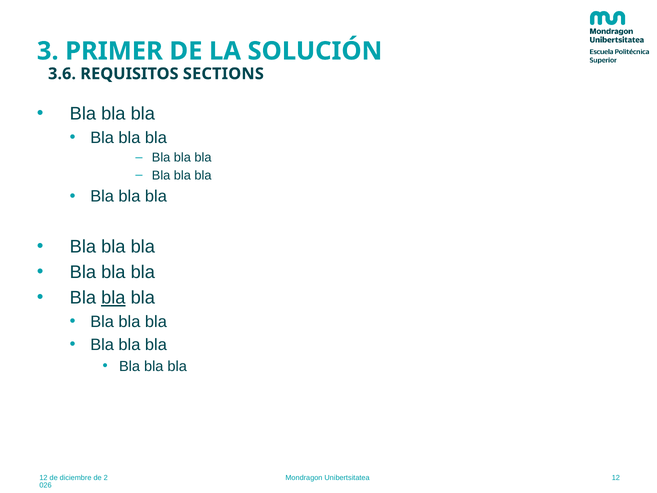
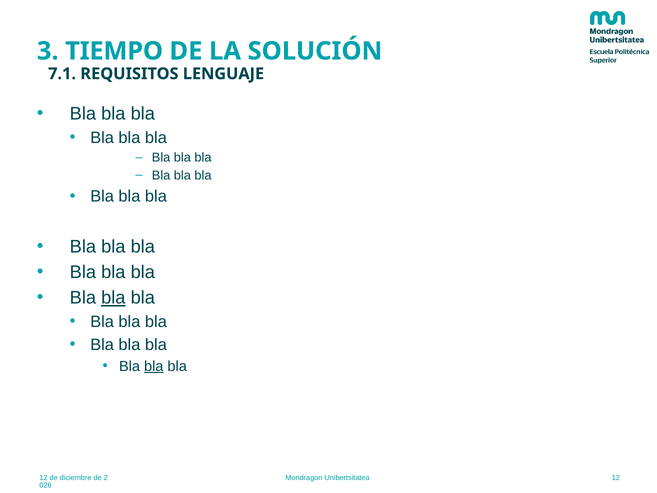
PRIMER: PRIMER -> TIEMPO
3.6: 3.6 -> 7.1
SECTIONS: SECTIONS -> LENGUAJE
bla at (154, 366) underline: none -> present
